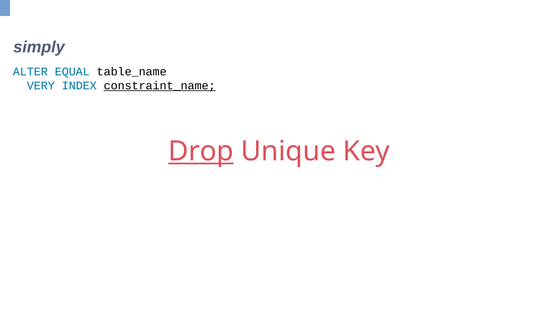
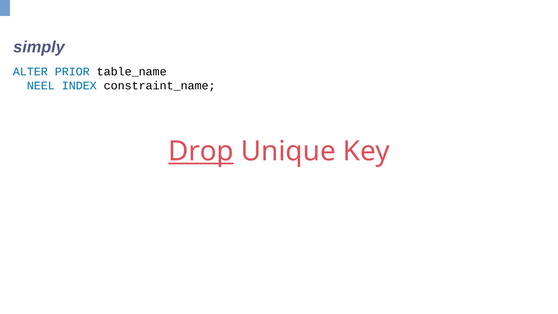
EQUAL: EQUAL -> PRIOR
VERY: VERY -> NEEL
constraint_name underline: present -> none
